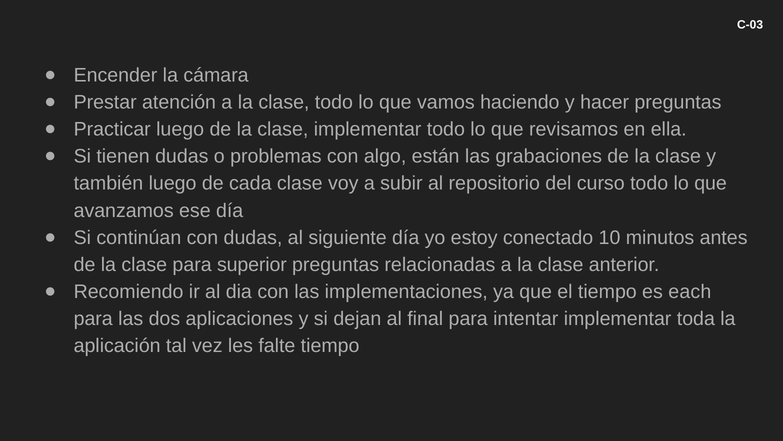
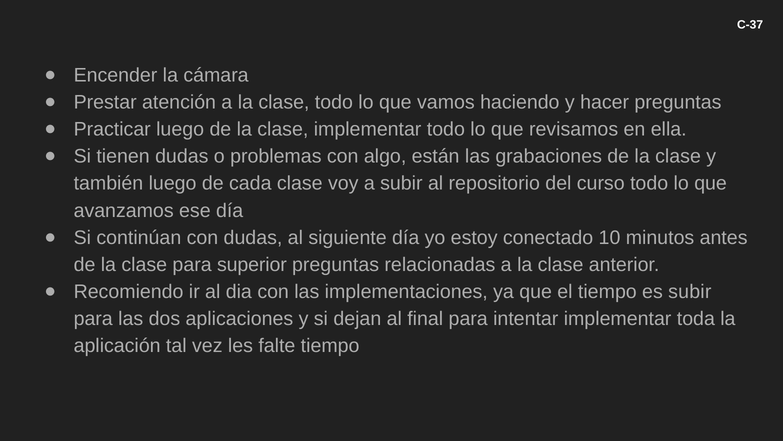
C-03: C-03 -> C-37
es each: each -> subir
